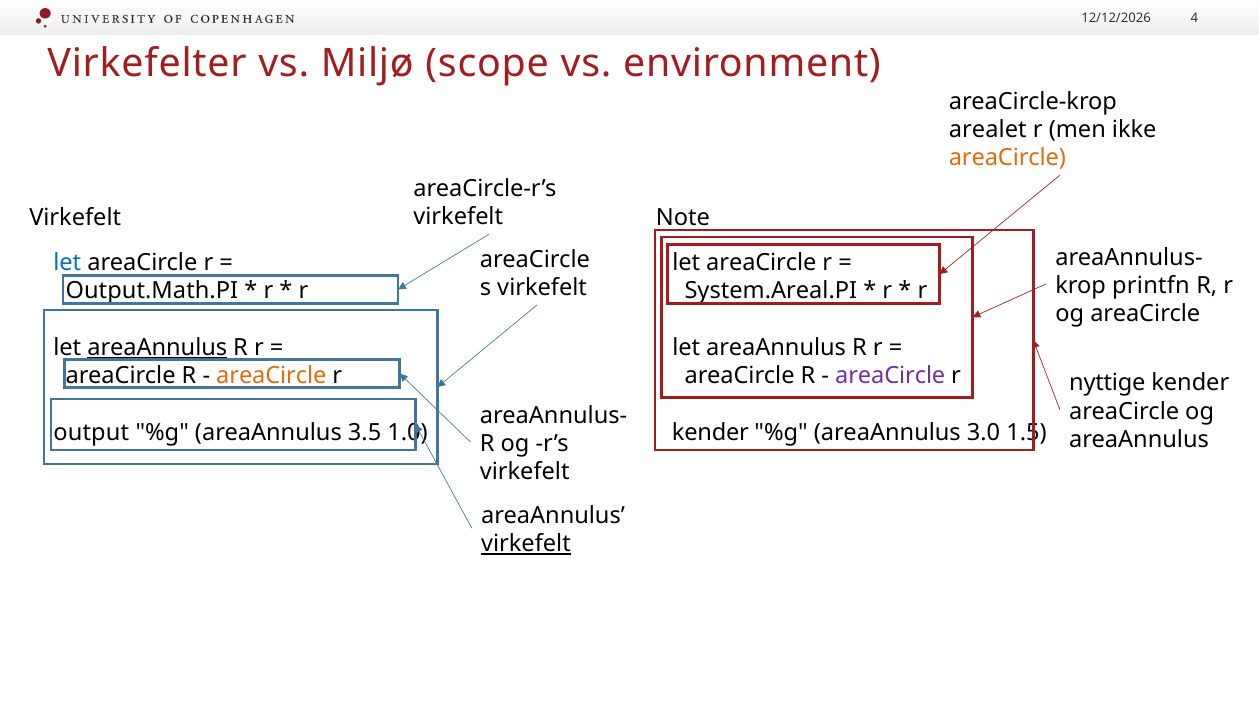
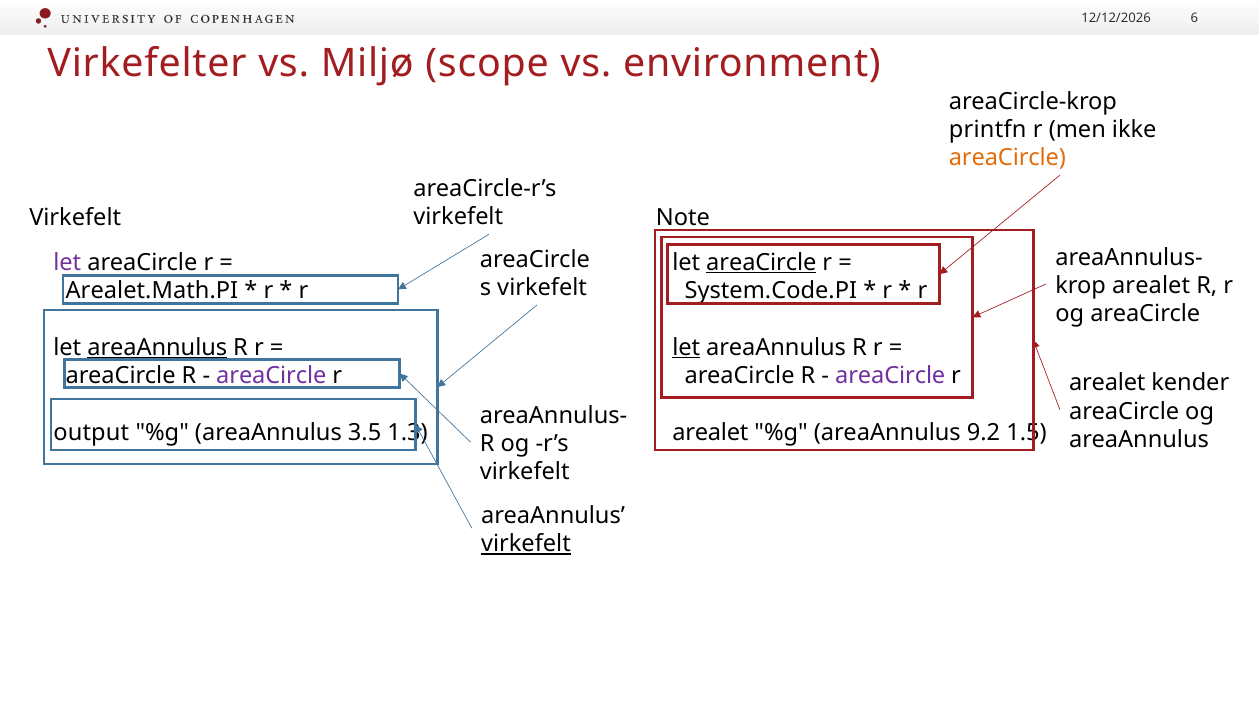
4: 4 -> 6
arealet: arealet -> printfn
let at (67, 263) colour: blue -> purple
areaCircle at (761, 263) underline: none -> present
printfn at (1151, 286): printfn -> arealet
Output.Math.PI: Output.Math.PI -> Arealet.Math.PI
System.Areal.PI: System.Areal.PI -> System.Code.PI
let at (686, 348) underline: none -> present
areaCircle at (271, 376) colour: orange -> purple
nyttige at (1107, 383): nyttige -> arealet
1.0: 1.0 -> 1.3
kender at (710, 433): kender -> arealet
3.0: 3.0 -> 9.2
